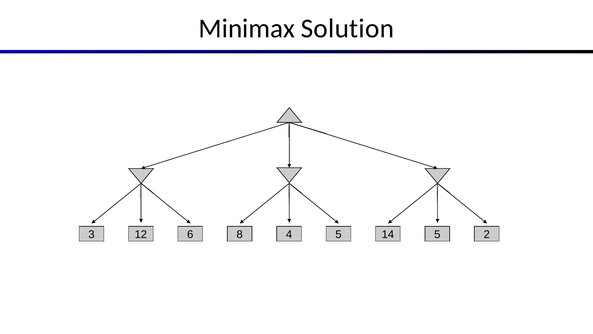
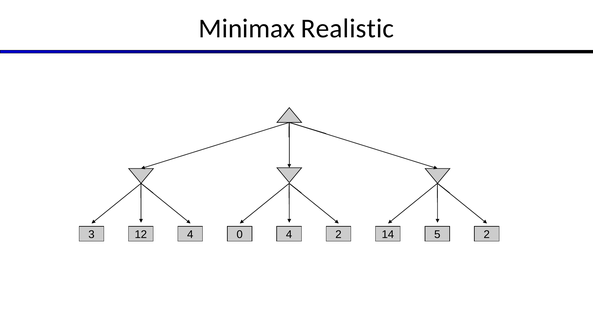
Solution: Solution -> Realistic
12 6: 6 -> 4
8: 8 -> 0
4 5: 5 -> 2
